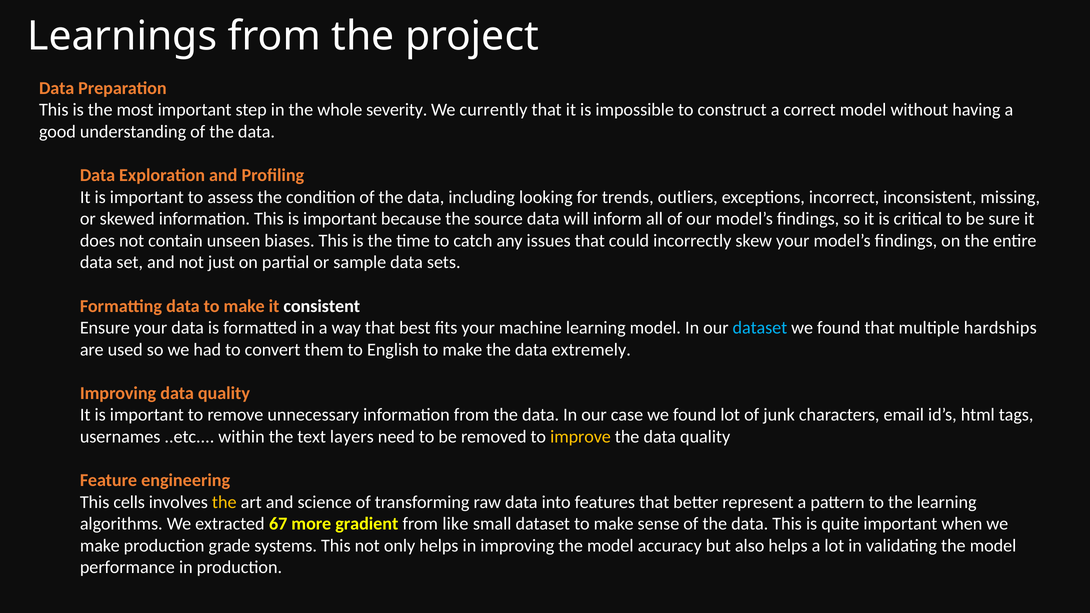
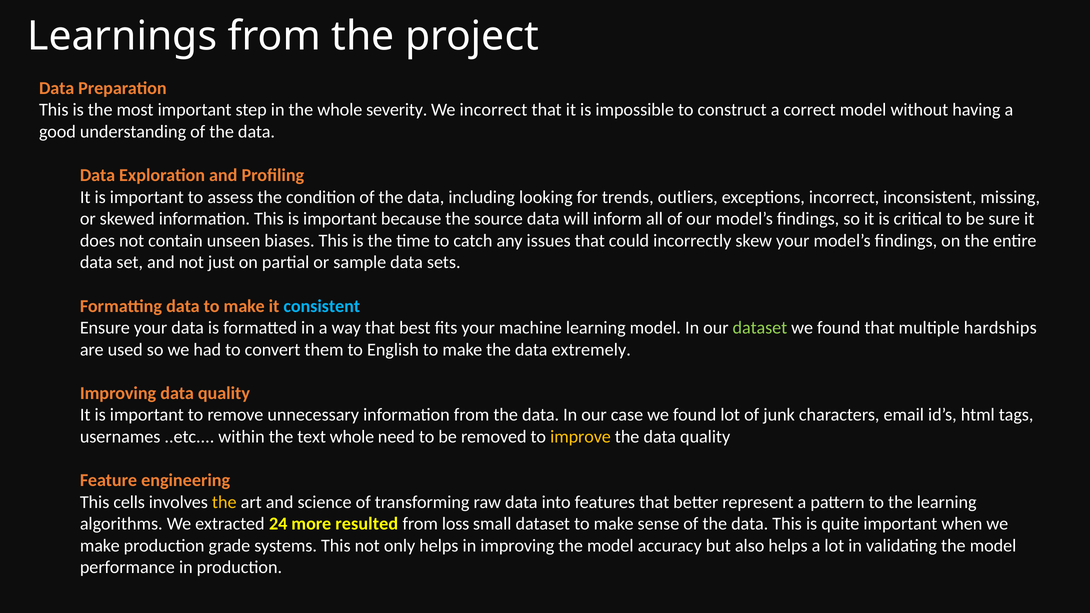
We currently: currently -> incorrect
consistent colour: white -> light blue
dataset at (760, 328) colour: light blue -> light green
text layers: layers -> whole
67: 67 -> 24
gradient: gradient -> resulted
like: like -> loss
